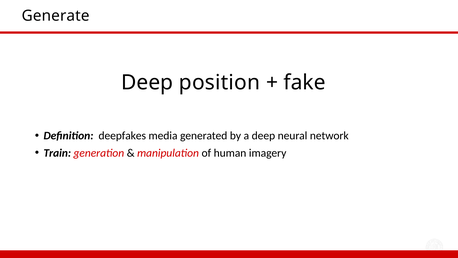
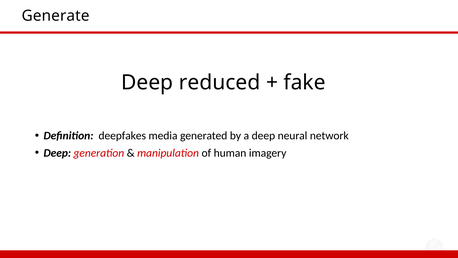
position: position -> reduced
Train at (57, 153): Train -> Deep
